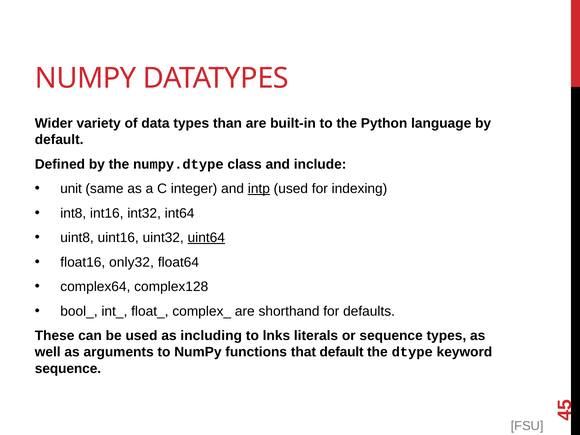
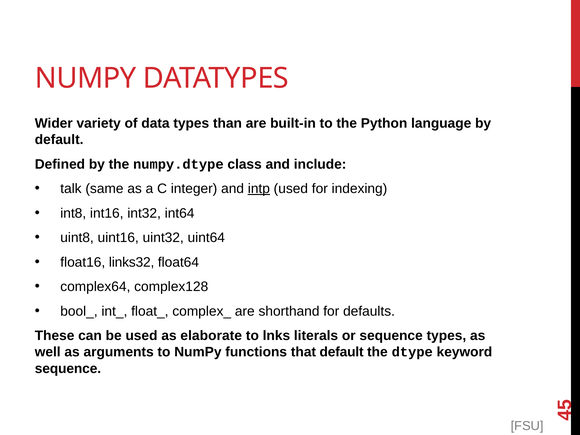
unit: unit -> talk
uint64 underline: present -> none
only32: only32 -> links32
including: including -> elaborate
